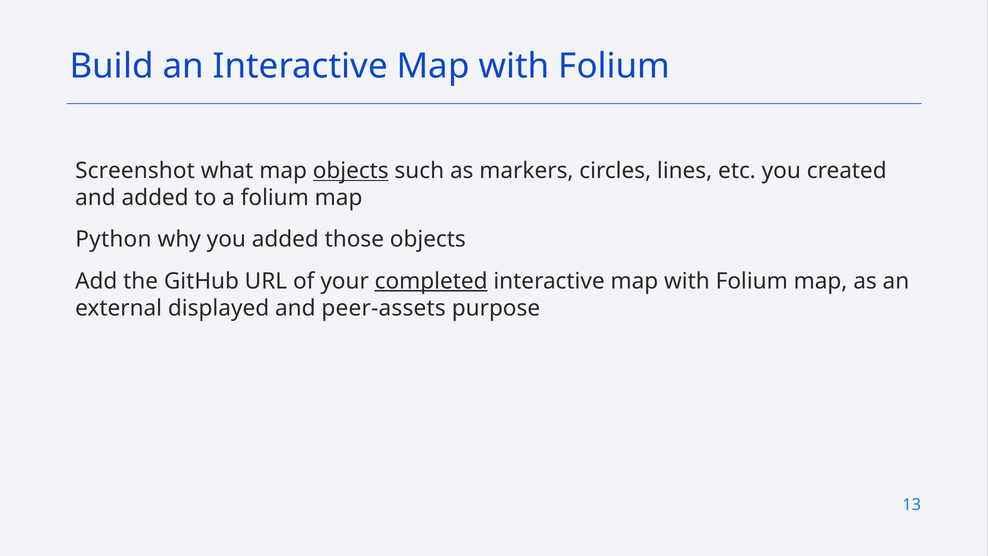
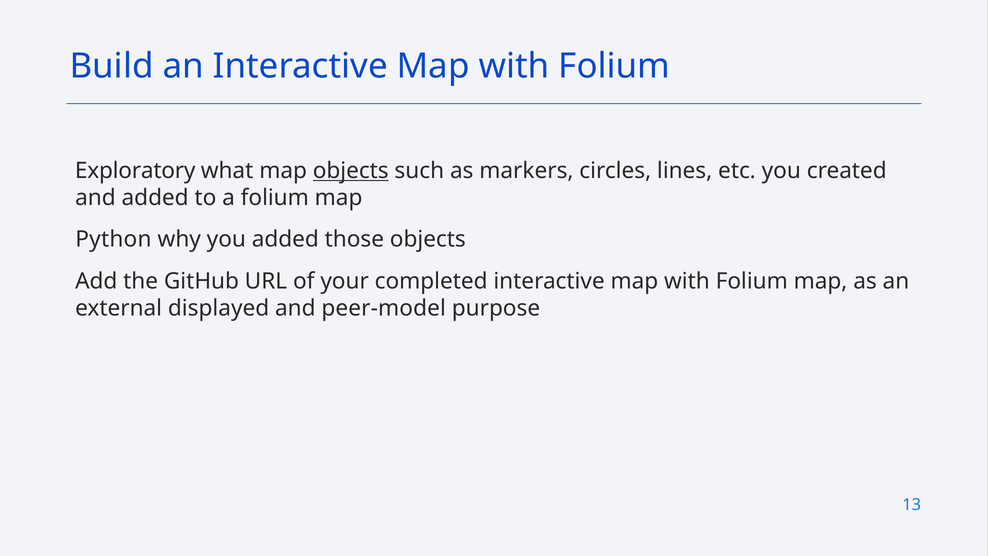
Screenshot: Screenshot -> Exploratory
completed underline: present -> none
peer-assets: peer-assets -> peer-model
